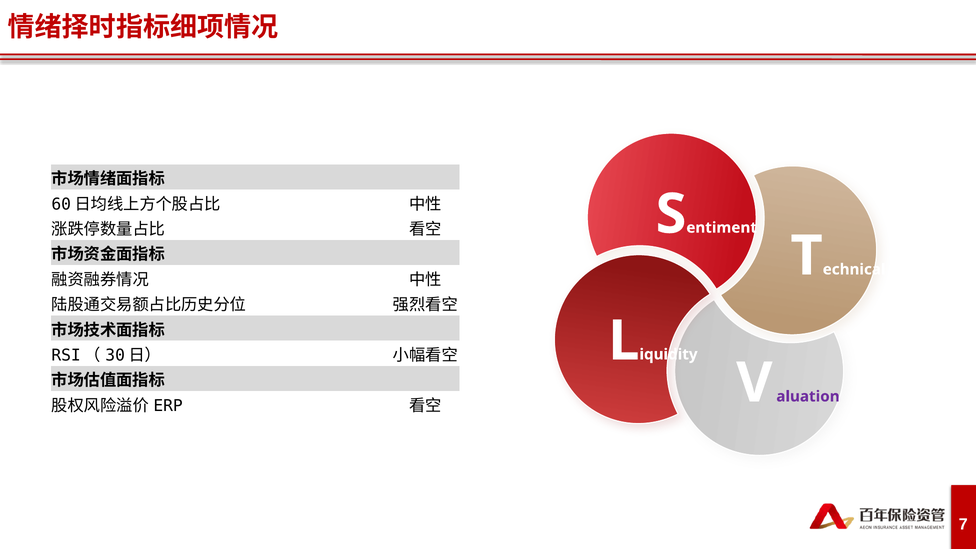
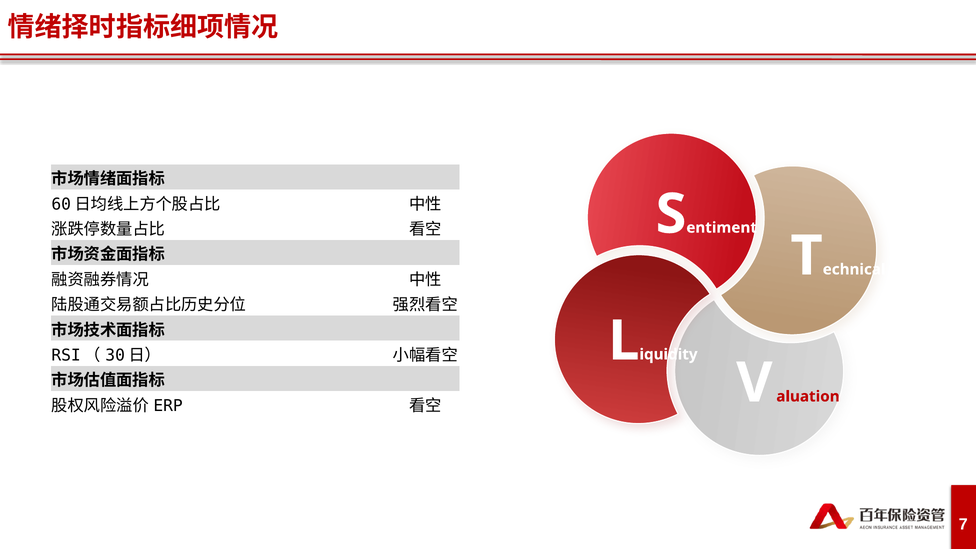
aluation colour: purple -> red
